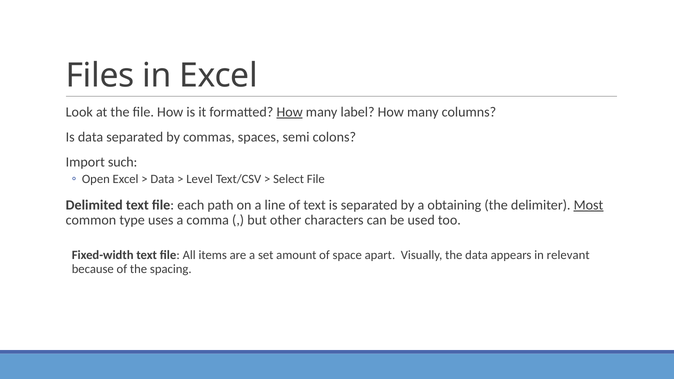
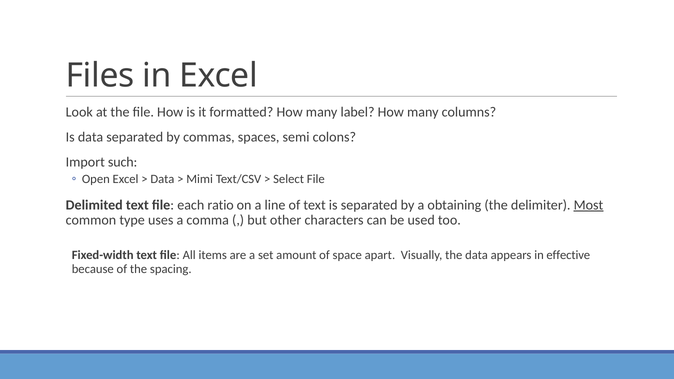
How at (290, 112) underline: present -> none
Level: Level -> Mimi
path: path -> ratio
relevant: relevant -> effective
